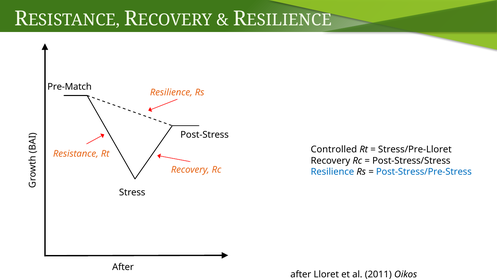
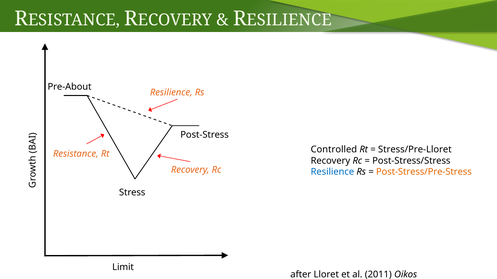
Pre-Match: Pre-Match -> Pre-About
Post-Stress/Pre-Stress colour: blue -> orange
After at (123, 268): After -> Limit
